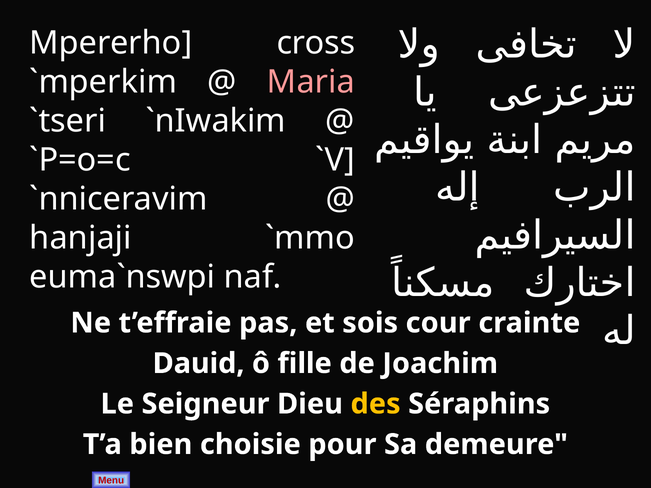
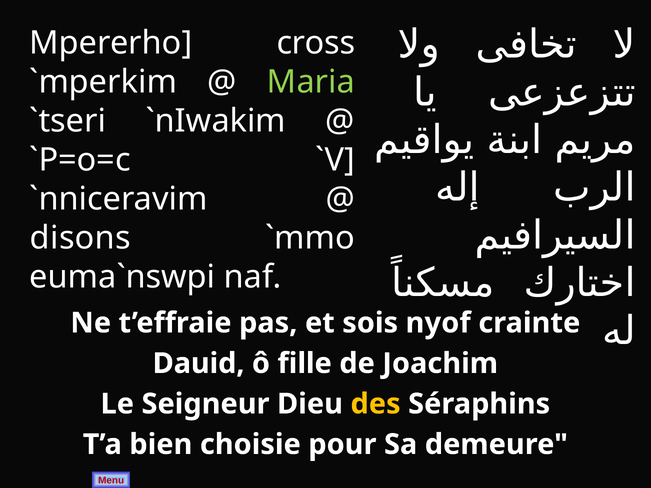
Maria colour: pink -> light green
hanjaji: hanjaji -> disons
cour: cour -> nyof
